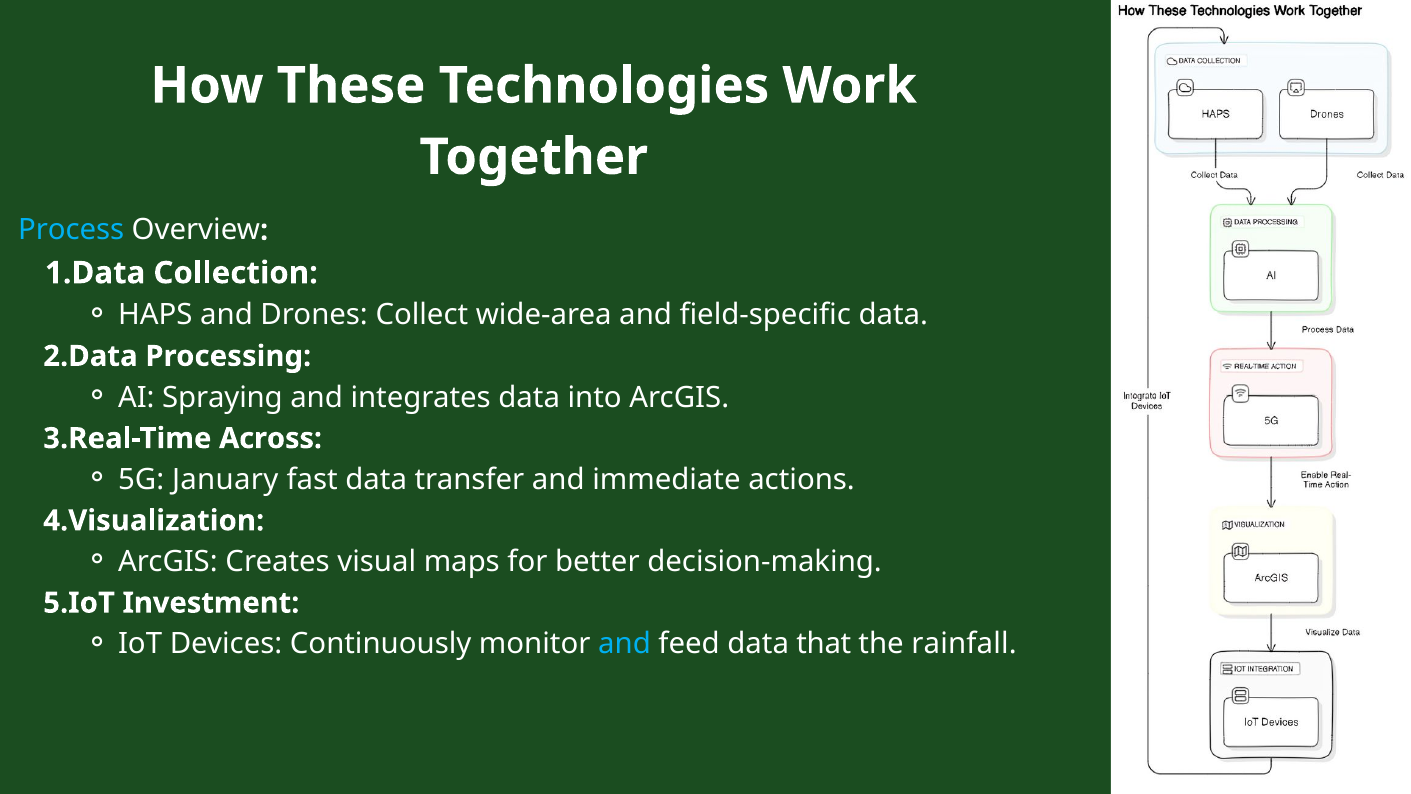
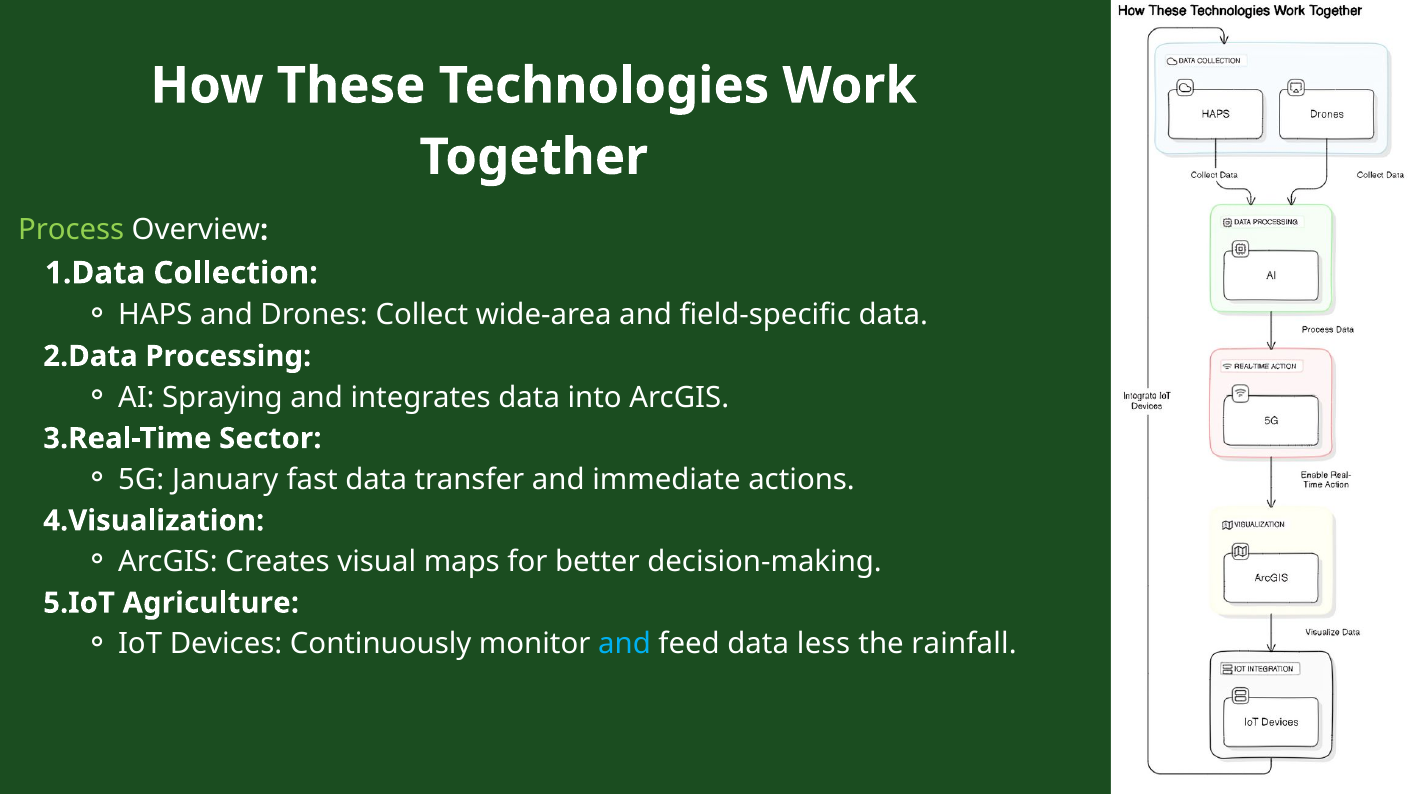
Process colour: light blue -> light green
Across: Across -> Sector
Investment: Investment -> Agriculture
that: that -> less
